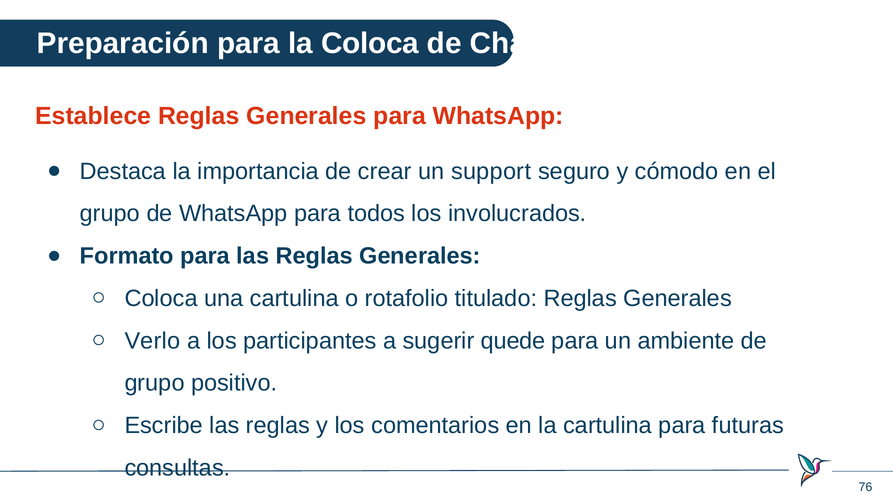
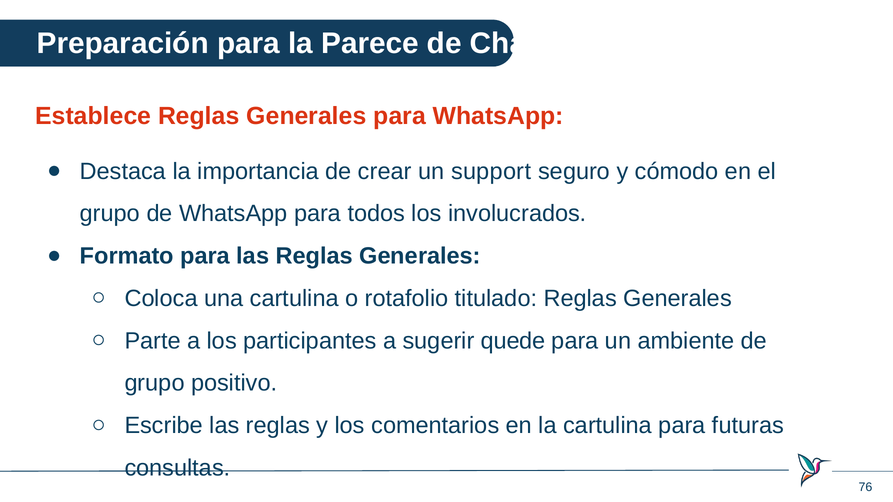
la Coloca: Coloca -> Parece
Verlo: Verlo -> Parte
